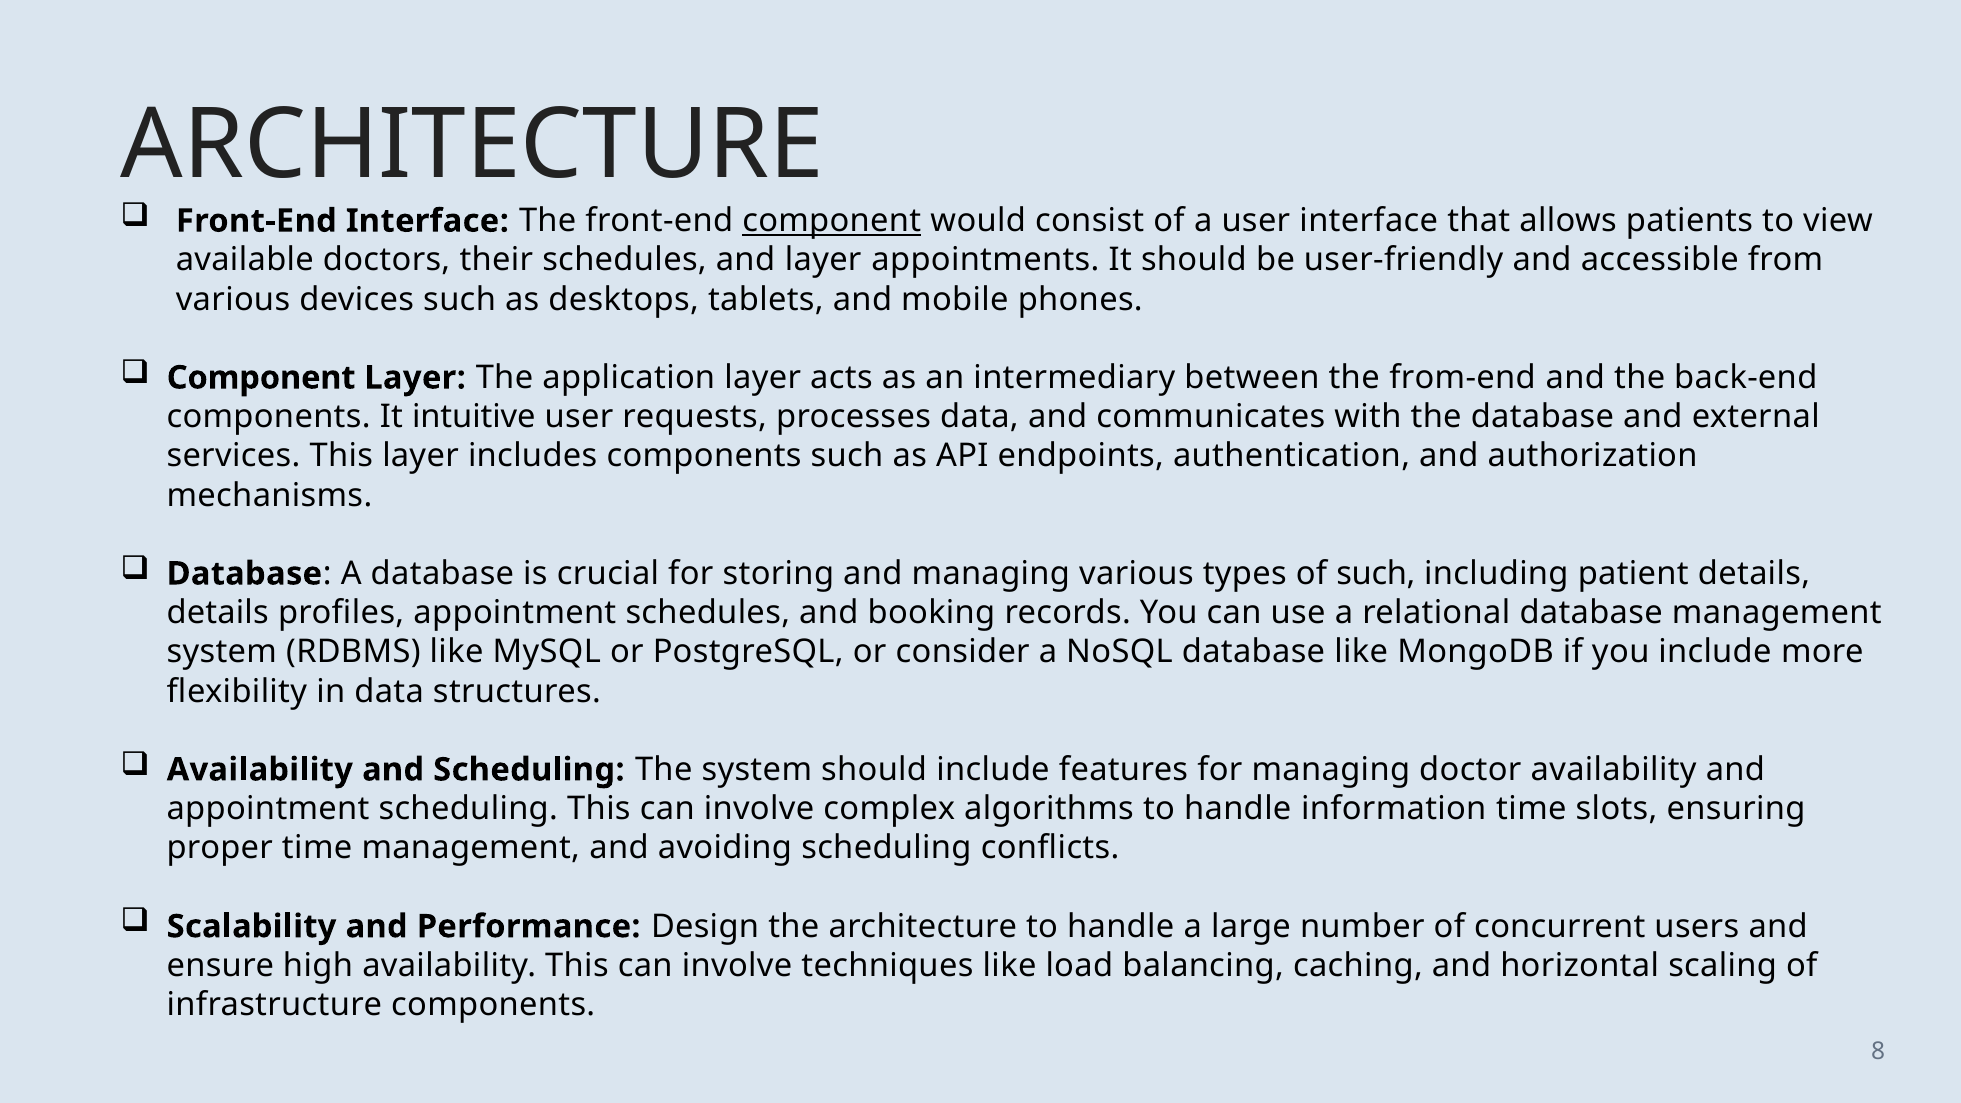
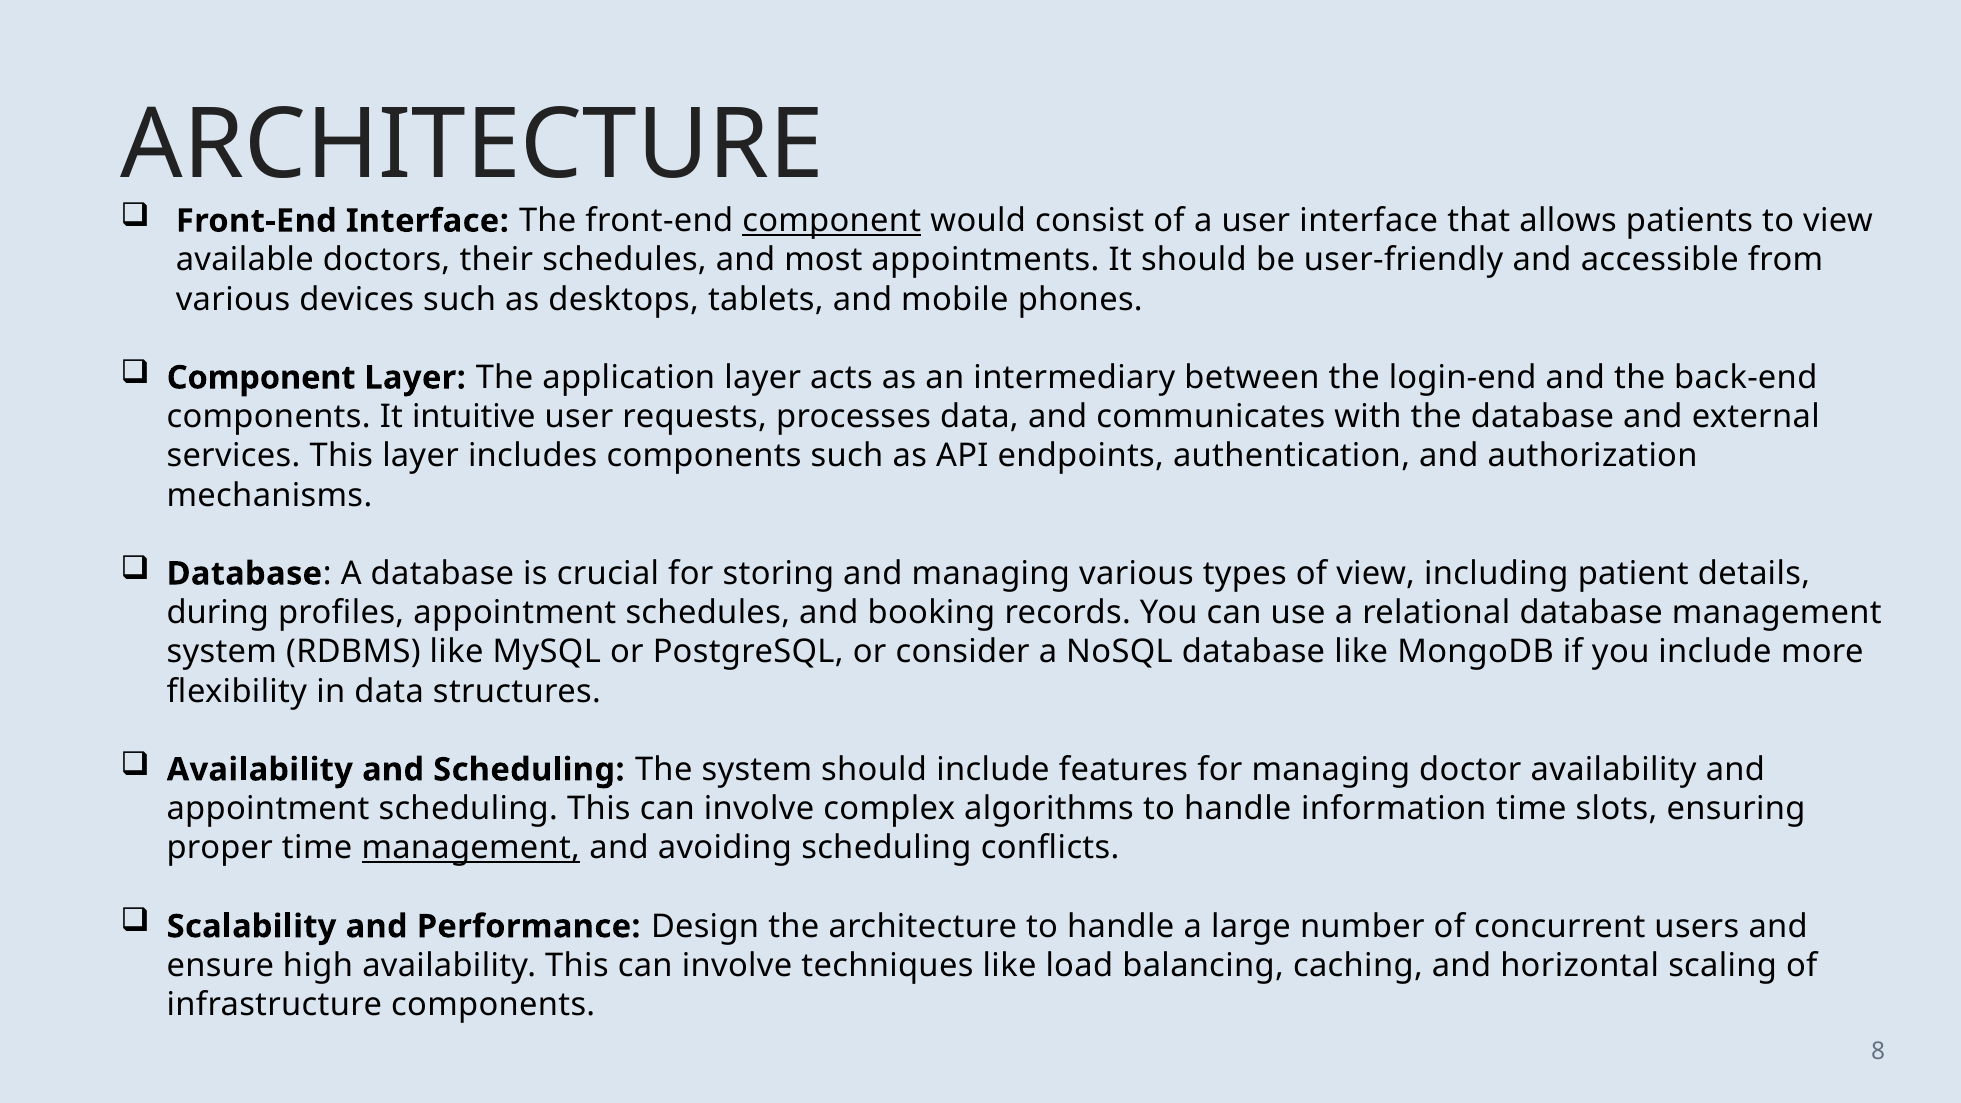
and layer: layer -> most
from-end: from-end -> login-end
of such: such -> view
details at (218, 613): details -> during
management at (471, 848) underline: none -> present
